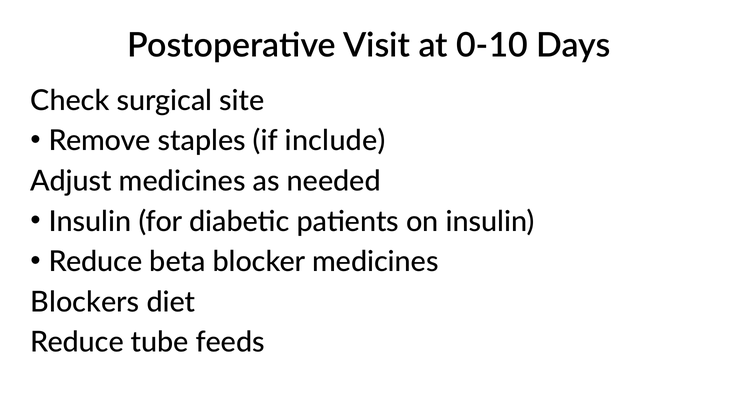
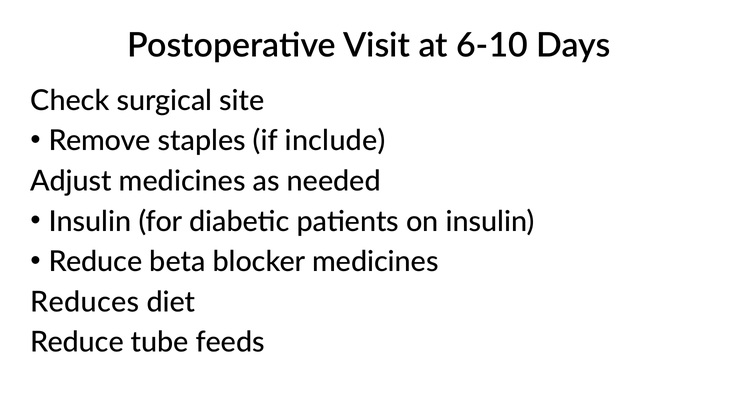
0-10: 0-10 -> 6-10
Blockers: Blockers -> Reduces
